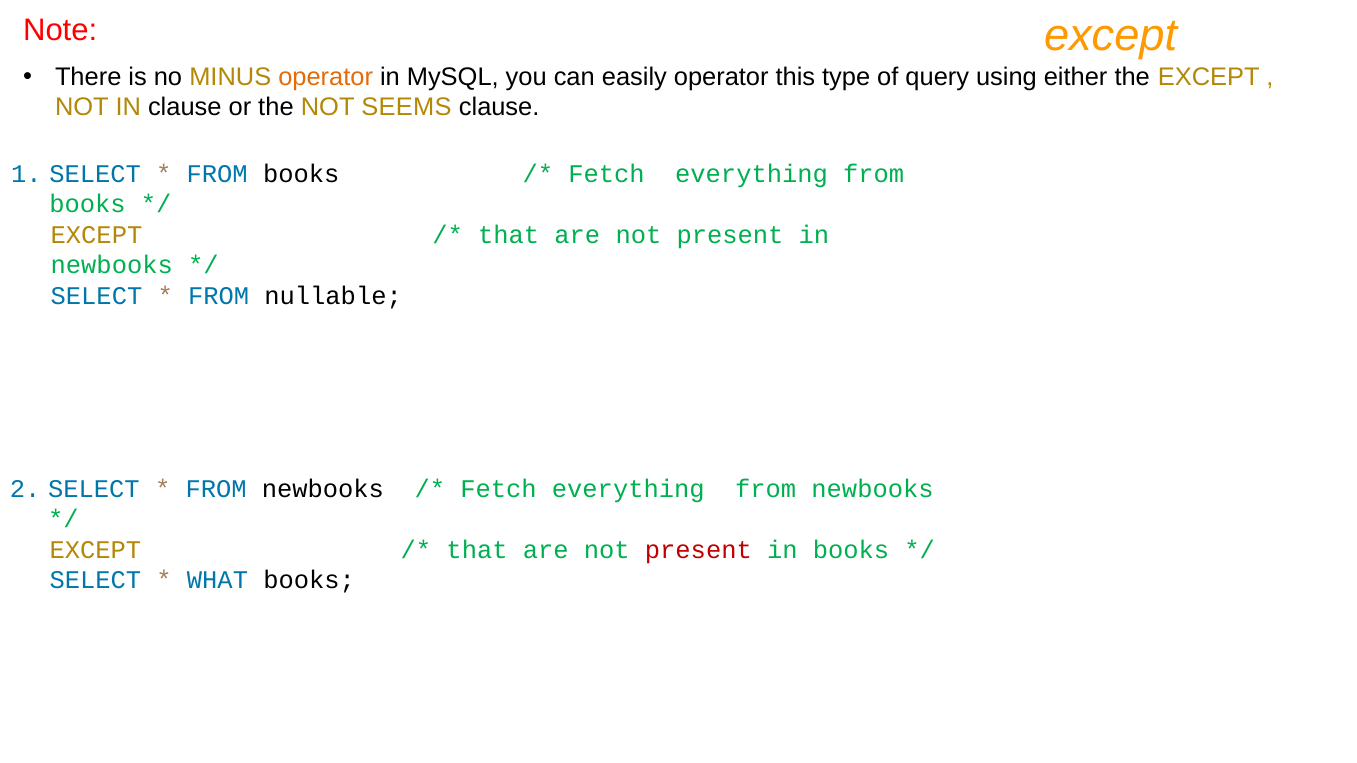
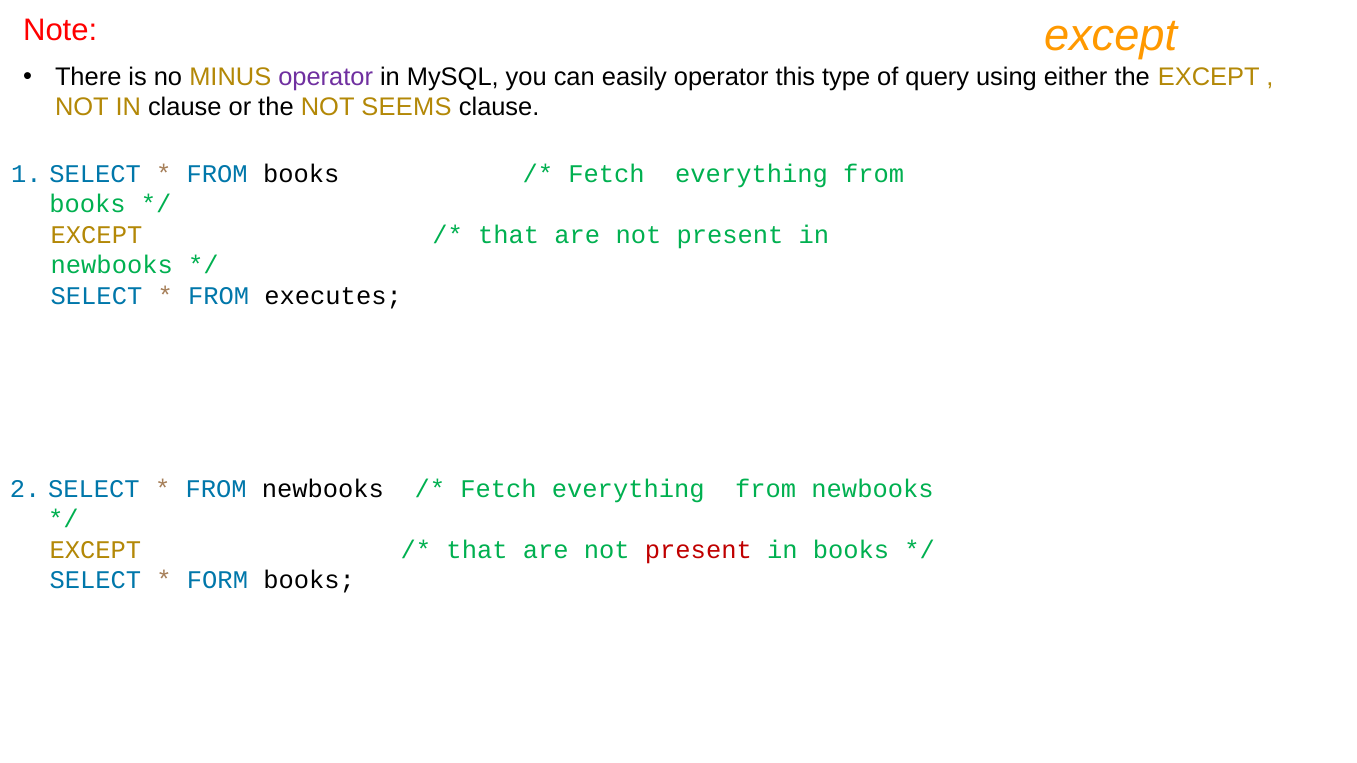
operator at (326, 77) colour: orange -> purple
nullable: nullable -> executes
WHAT: WHAT -> FORM
